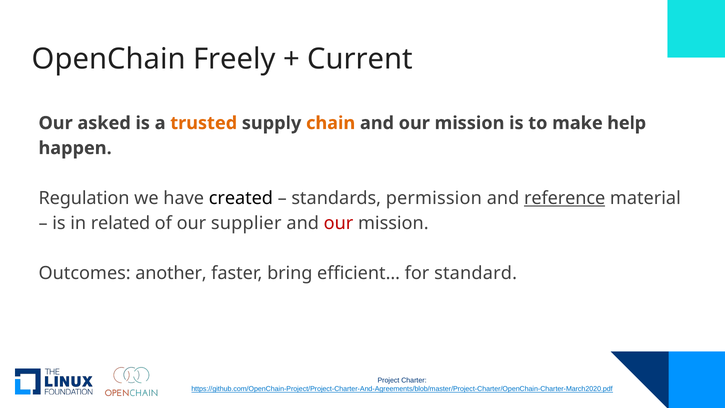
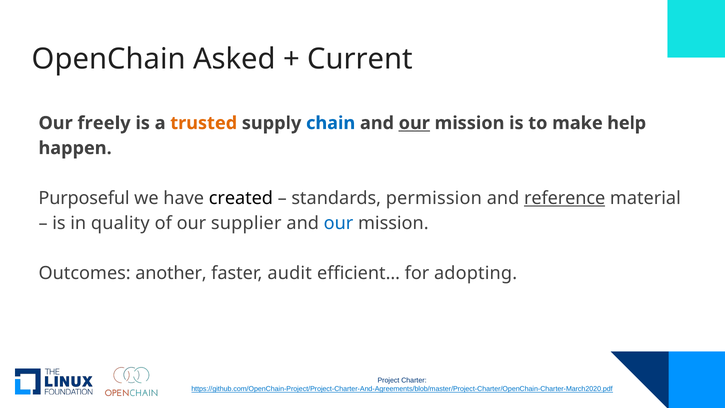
Freely: Freely -> Asked
asked: asked -> freely
chain colour: orange -> blue
our at (414, 123) underline: none -> present
Regulation: Regulation -> Purposeful
related: related -> quality
our at (339, 223) colour: red -> blue
bring: bring -> audit
standard: standard -> adopting
